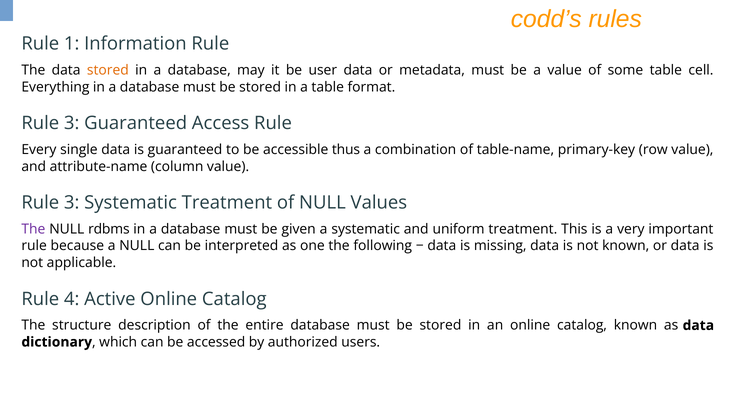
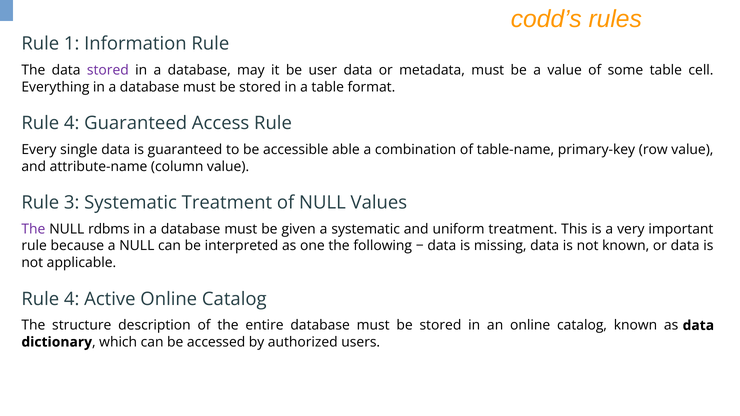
stored at (108, 70) colour: orange -> purple
3 at (72, 123): 3 -> 4
thus: thus -> able
